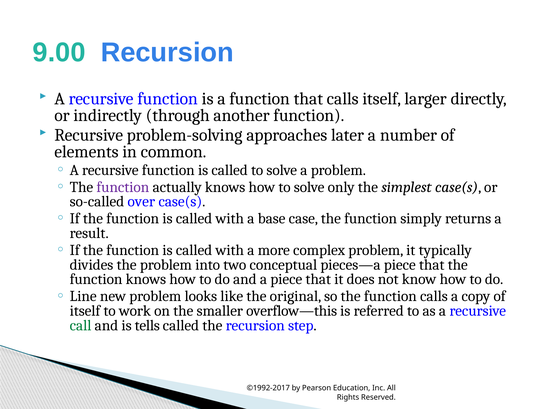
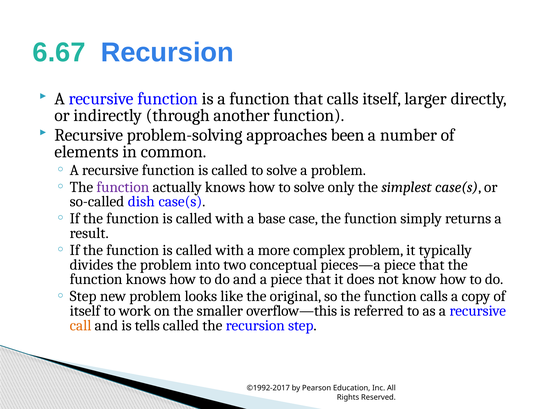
9.00: 9.00 -> 6.67
later: later -> been
over: over -> dish
Line at (83, 296): Line -> Step
call colour: green -> orange
